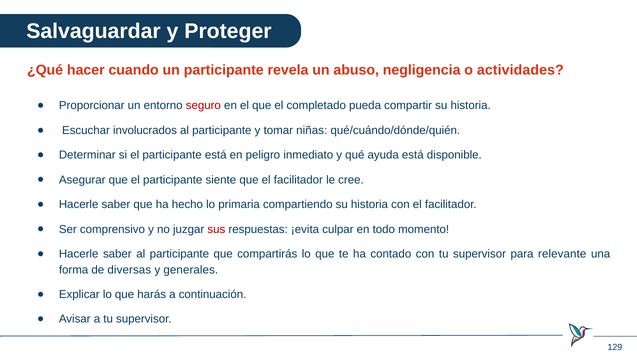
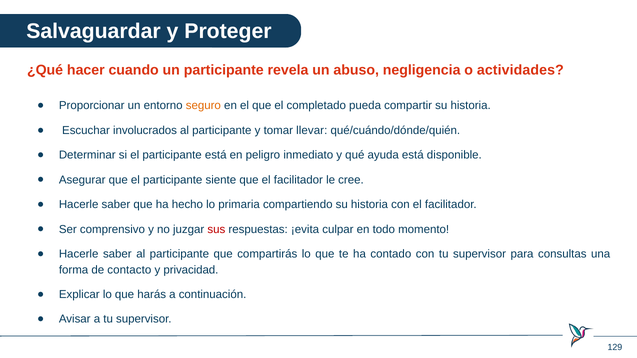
seguro colour: red -> orange
niñas: niñas -> llevar
relevante: relevante -> consultas
diversas: diversas -> contacto
generales: generales -> privacidad
